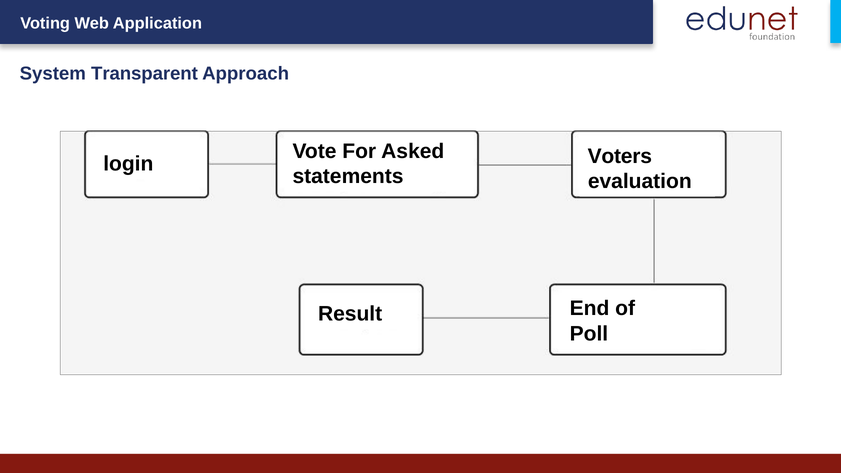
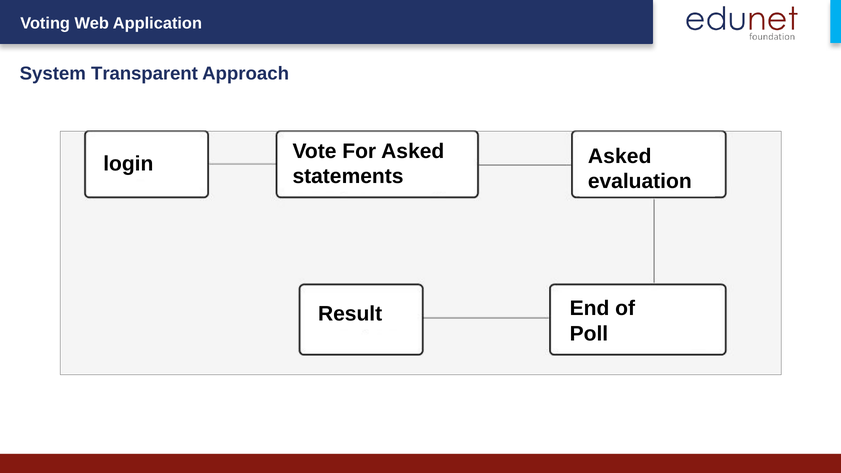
Voters at (620, 156): Voters -> Asked
